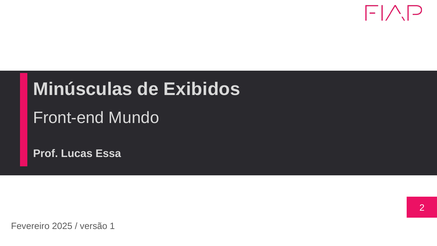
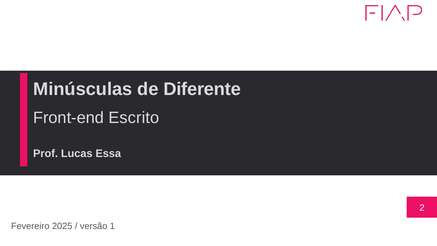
Exibidos: Exibidos -> Diferente
Mundo: Mundo -> Escrito
